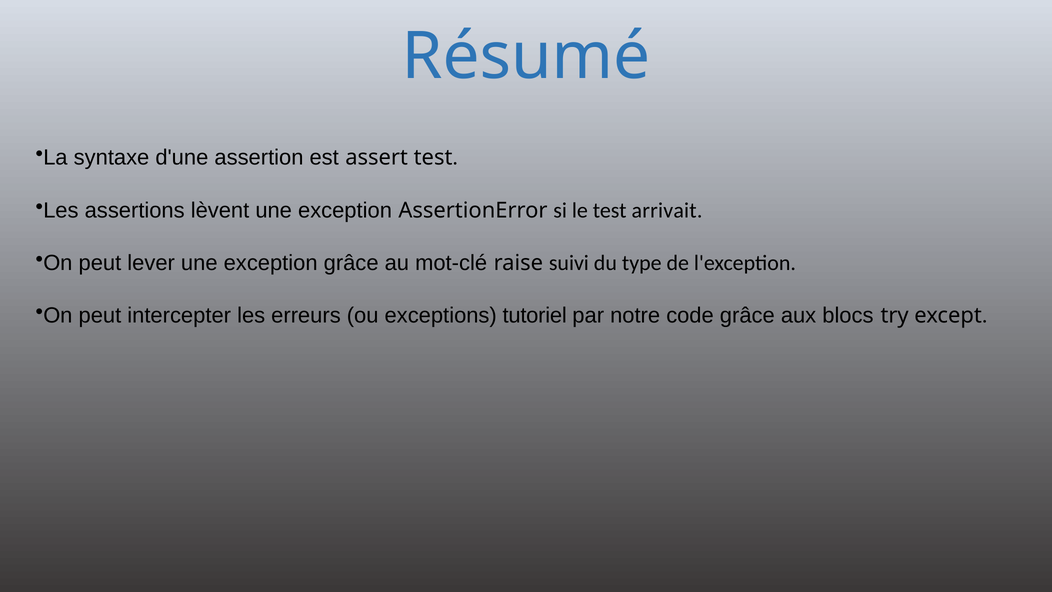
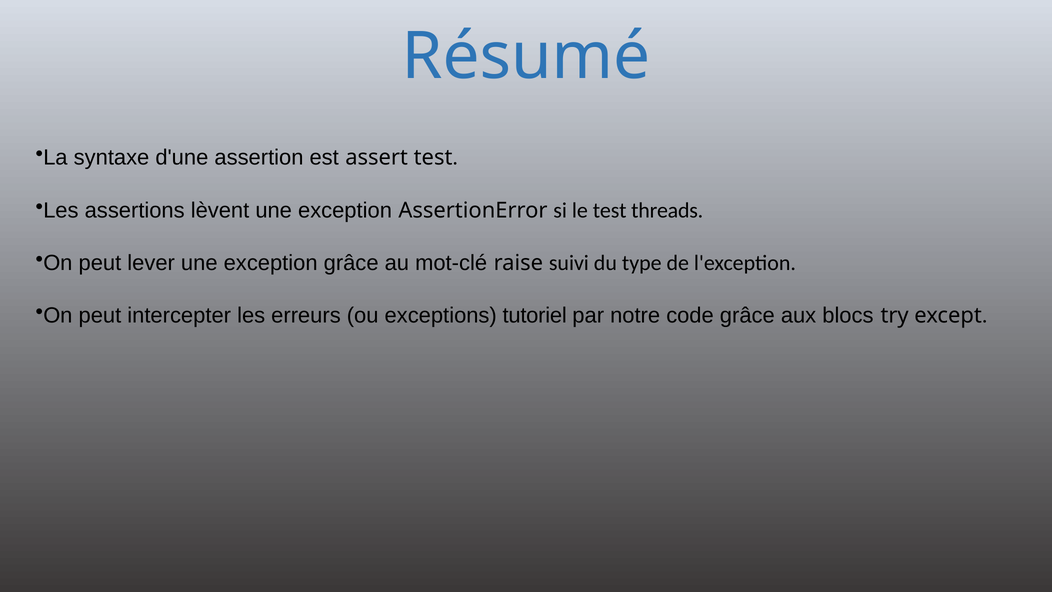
arrivait: arrivait -> threads
